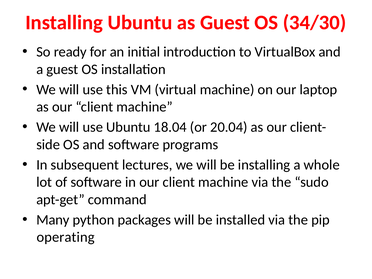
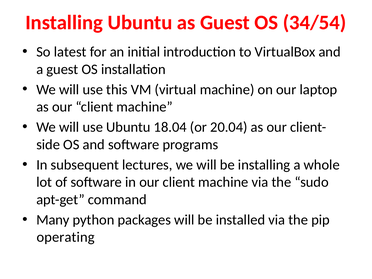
34/30: 34/30 -> 34/54
ready: ready -> latest
